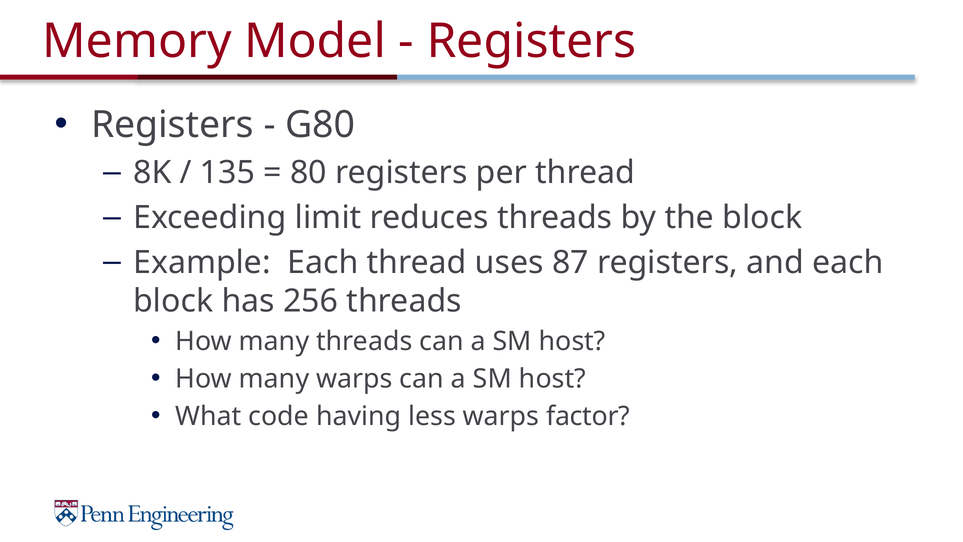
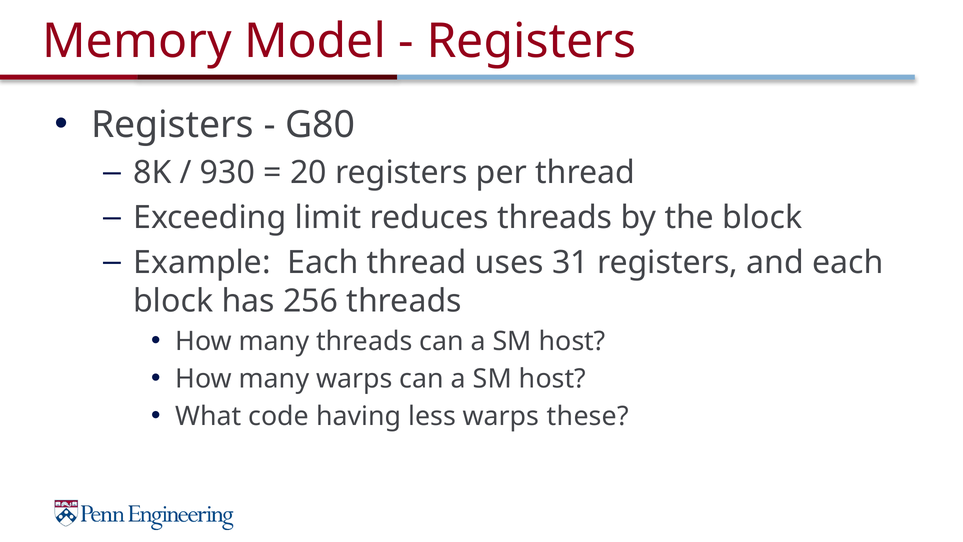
135: 135 -> 930
80: 80 -> 20
87: 87 -> 31
factor: factor -> these
